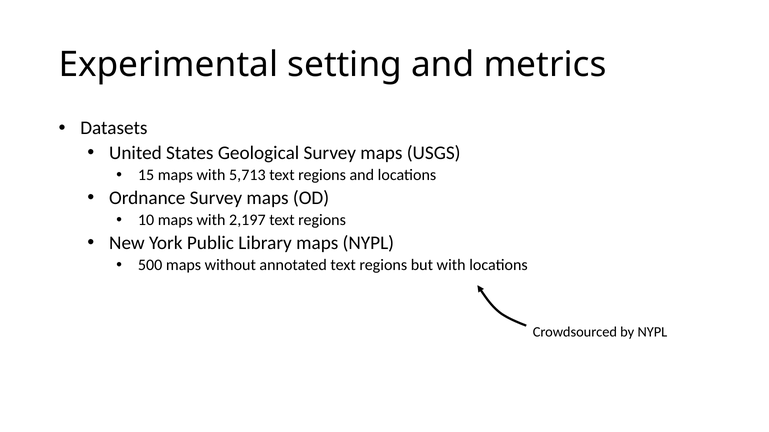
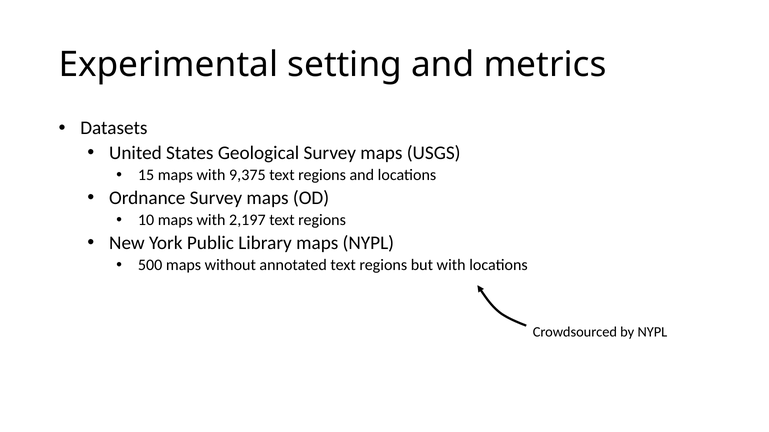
5,713: 5,713 -> 9,375
